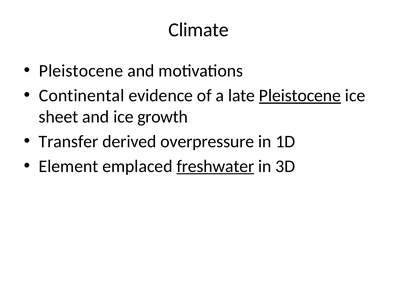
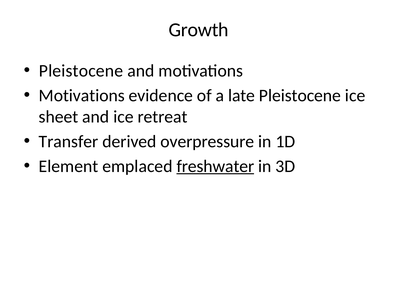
Climate: Climate -> Growth
Continental at (82, 95): Continental -> Motivations
Pleistocene at (300, 95) underline: present -> none
growth: growth -> retreat
